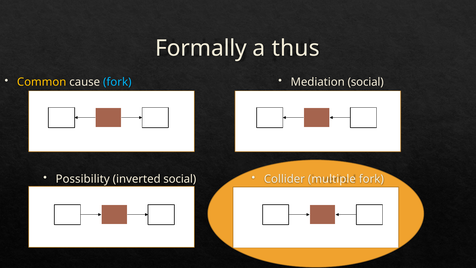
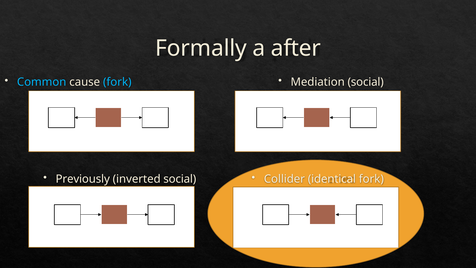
thus: thus -> after
Common colour: yellow -> light blue
Possibility: Possibility -> Previously
multiple: multiple -> identical
